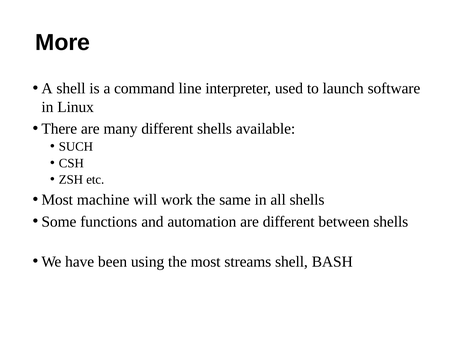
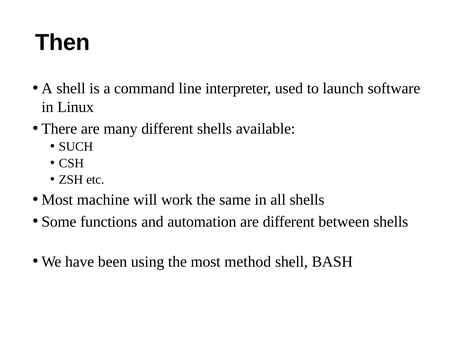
More: More -> Then
streams: streams -> method
